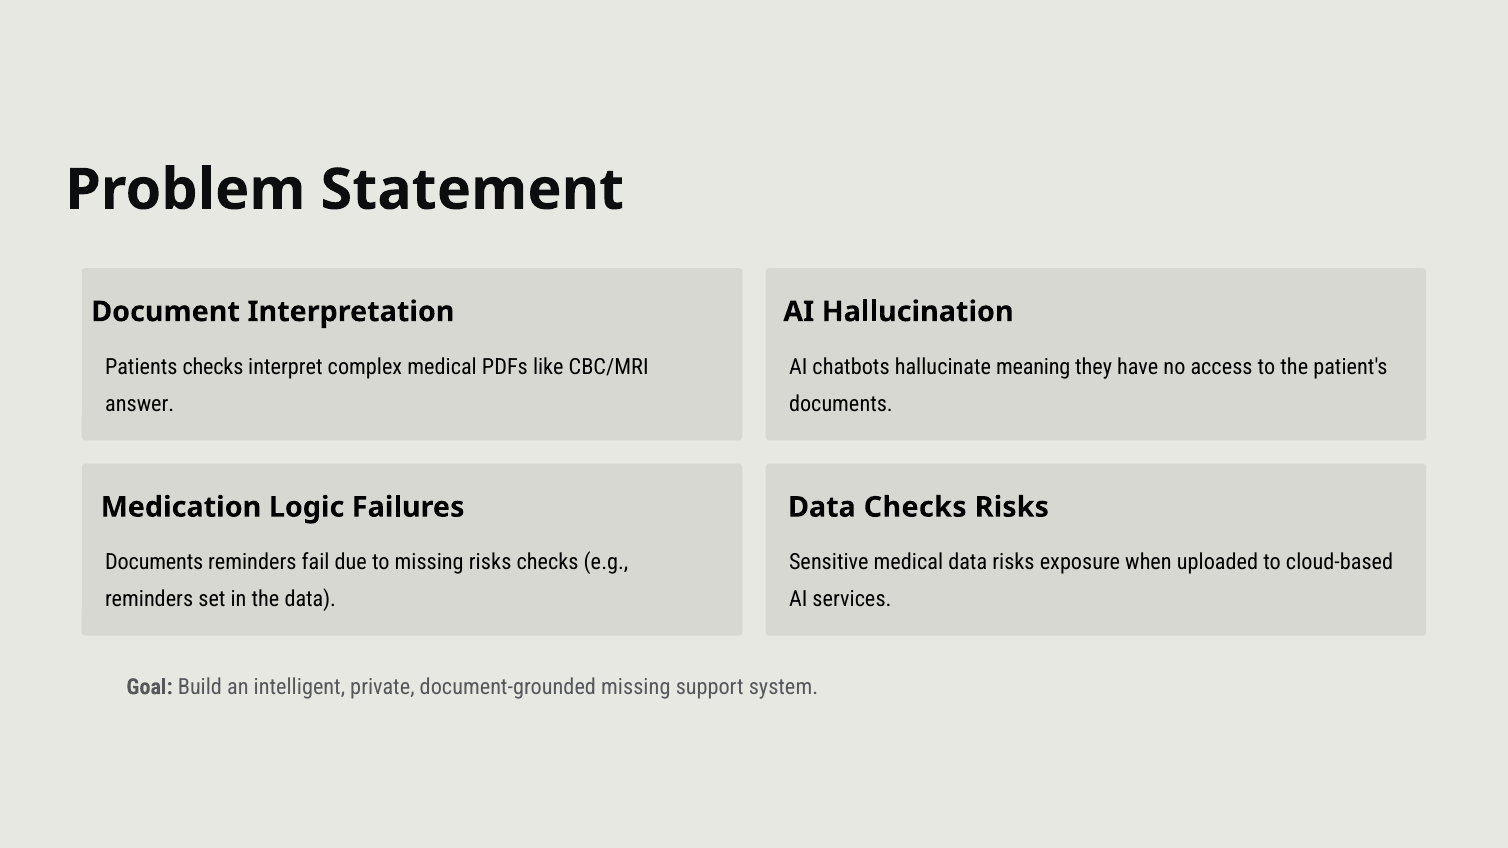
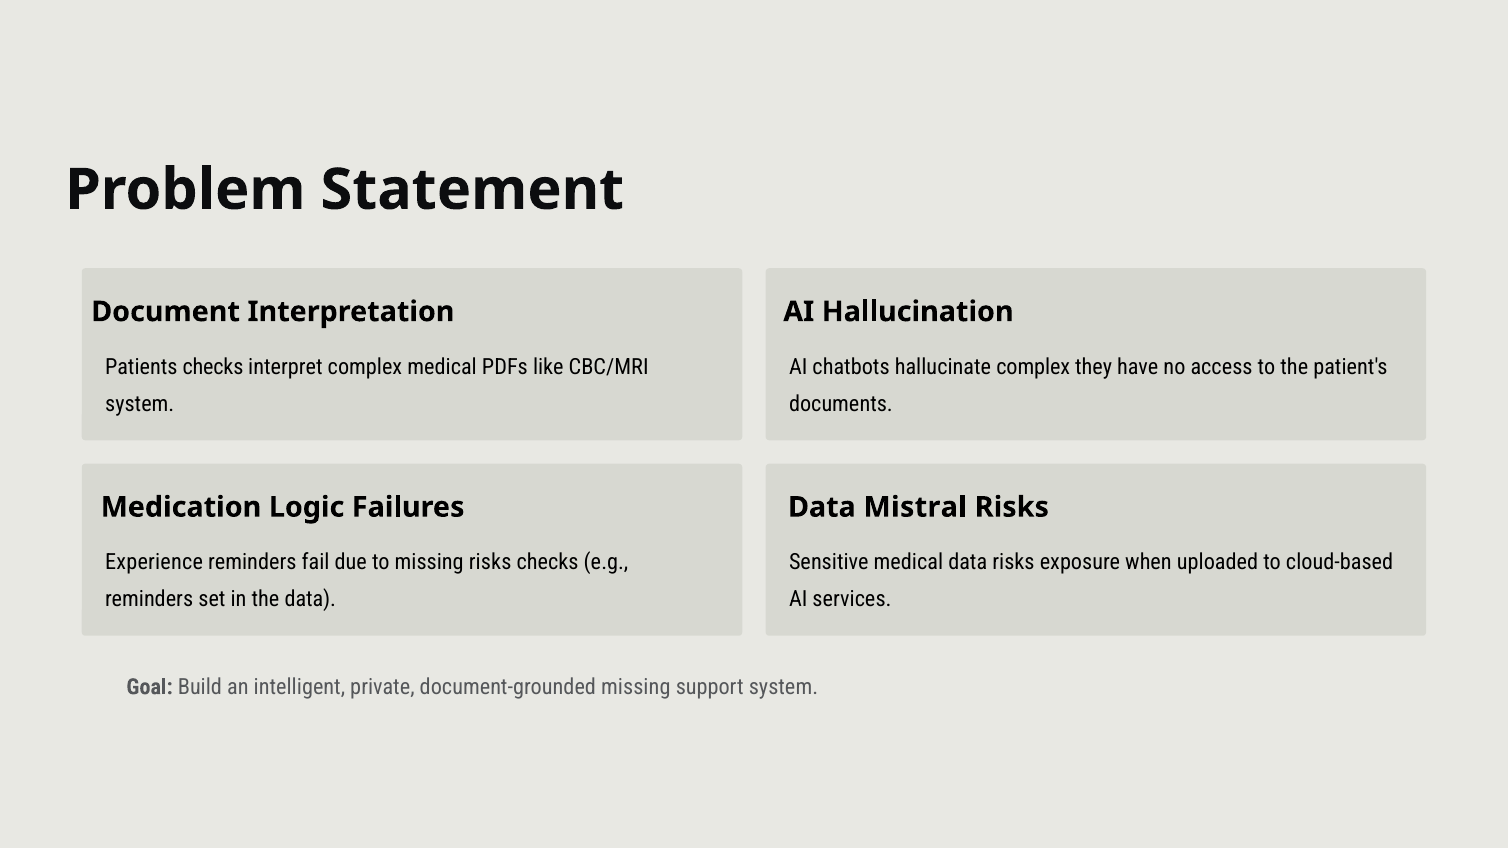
hallucinate meaning: meaning -> complex
answer at (140, 404): answer -> system
Data Checks: Checks -> Mistral
Documents at (154, 563): Documents -> Experience
